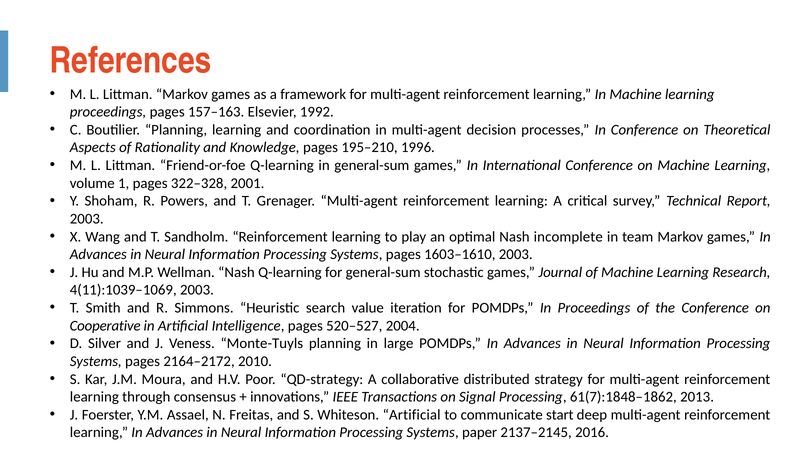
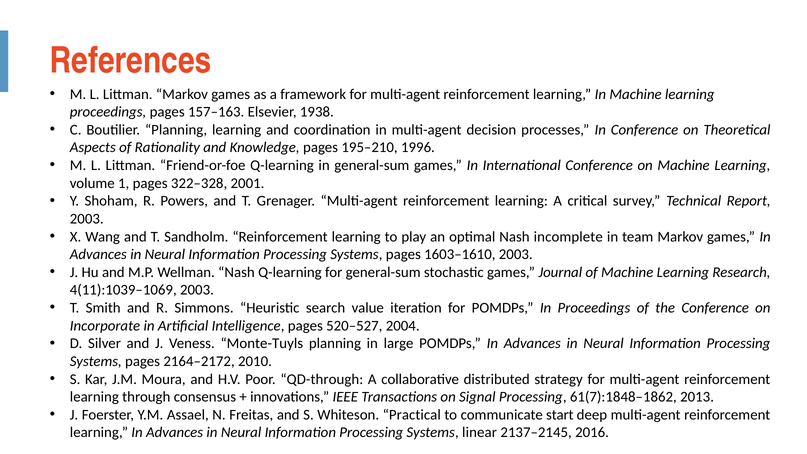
1992: 1992 -> 1938
Cooperative: Cooperative -> Incorporate
QD-strategy: QD-strategy -> QD-through
Whiteson Artificial: Artificial -> Practical
paper: paper -> linear
